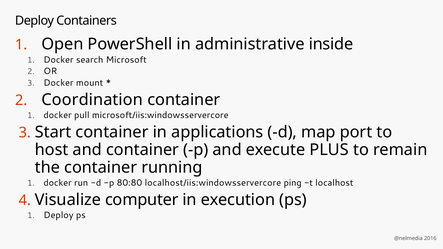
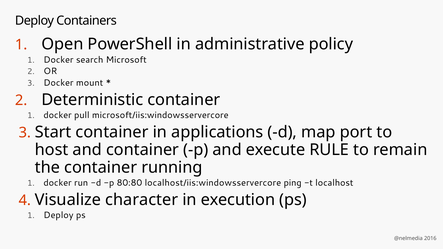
inside: inside -> policy
Coordination: Coordination -> Deterministic
PLUS: PLUS -> RULE
computer: computer -> character
